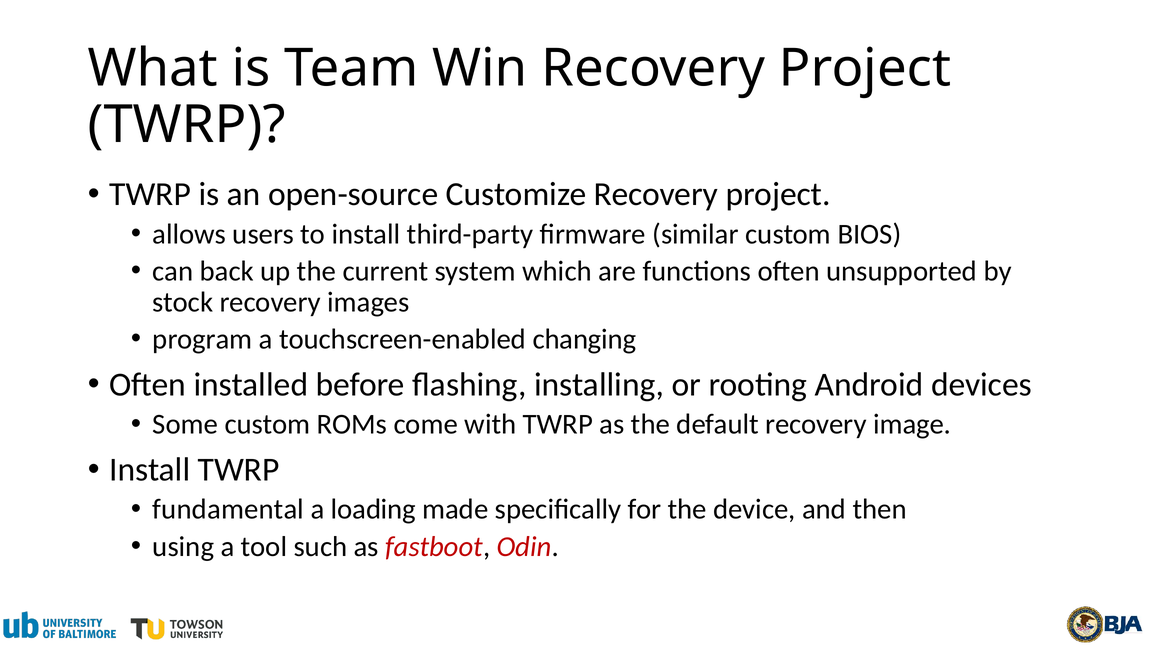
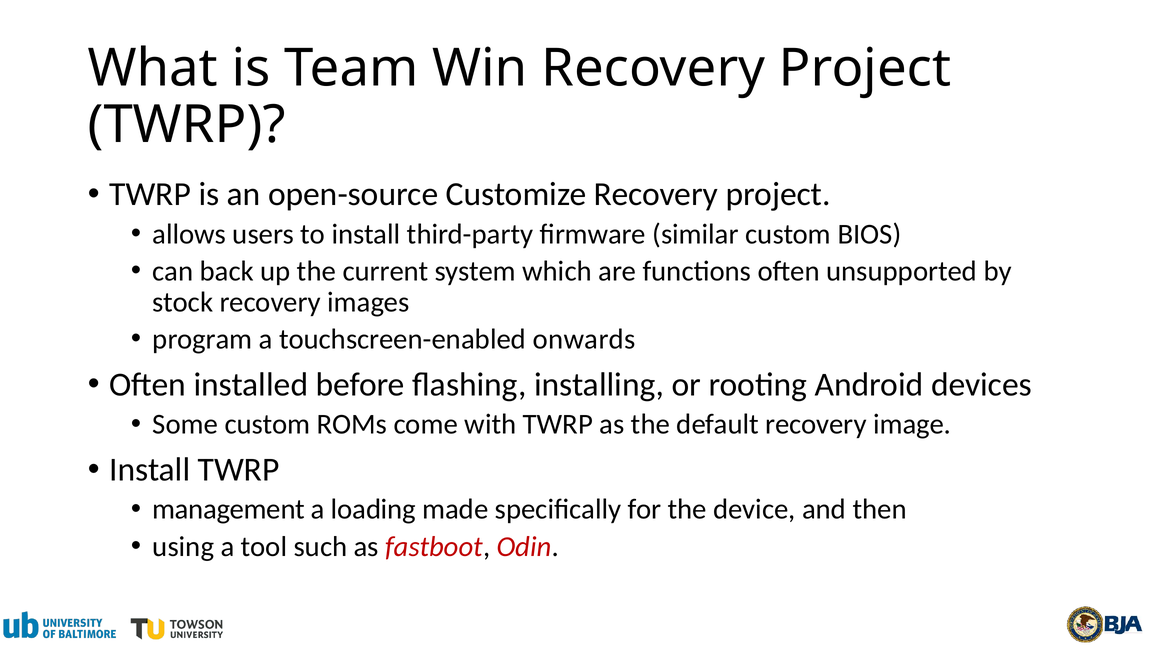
changing: changing -> onwards
fundamental: fundamental -> management
